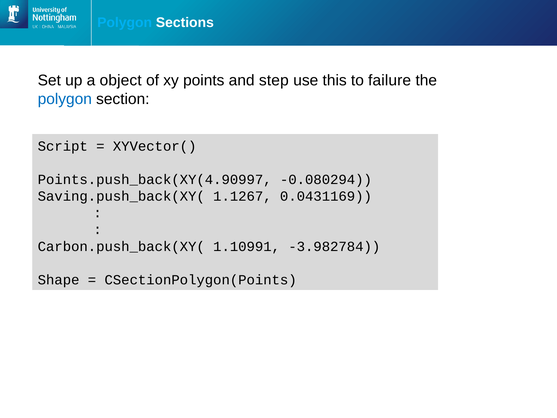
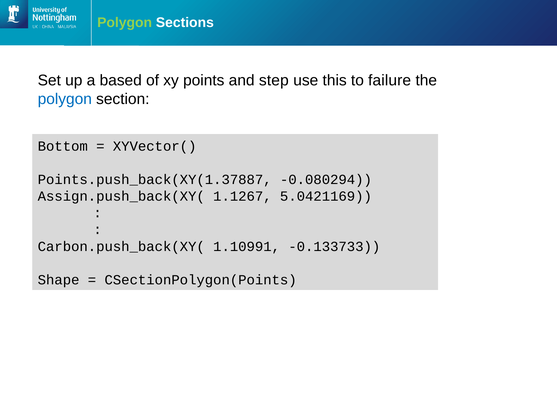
Polygon at (125, 23) colour: light blue -> light green
object: object -> based
Script: Script -> Bottom
Points.push_back(XY(4.90997: Points.push_back(XY(4.90997 -> Points.push_back(XY(1.37887
Saving.push_back(XY(: Saving.push_back(XY( -> Assign.push_back(XY(
0.0431169: 0.0431169 -> 5.0421169
-3.982784: -3.982784 -> -0.133733
